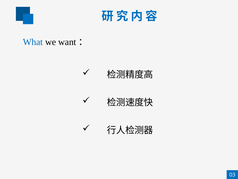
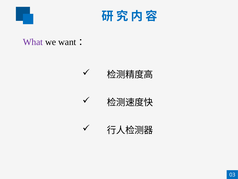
What colour: blue -> purple
